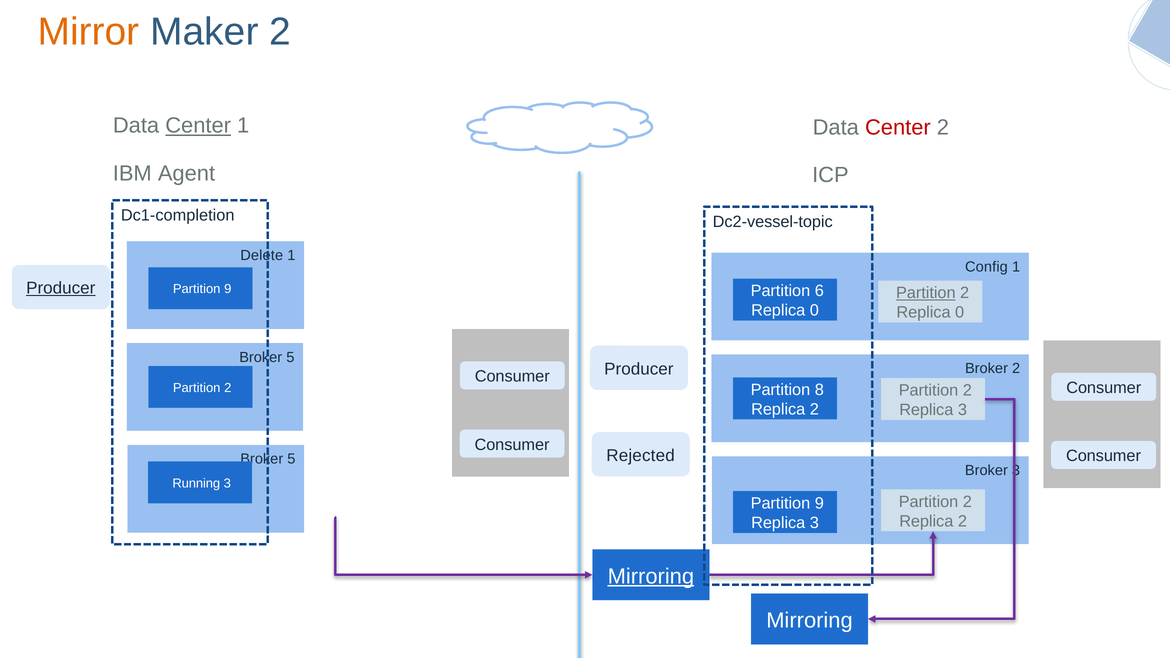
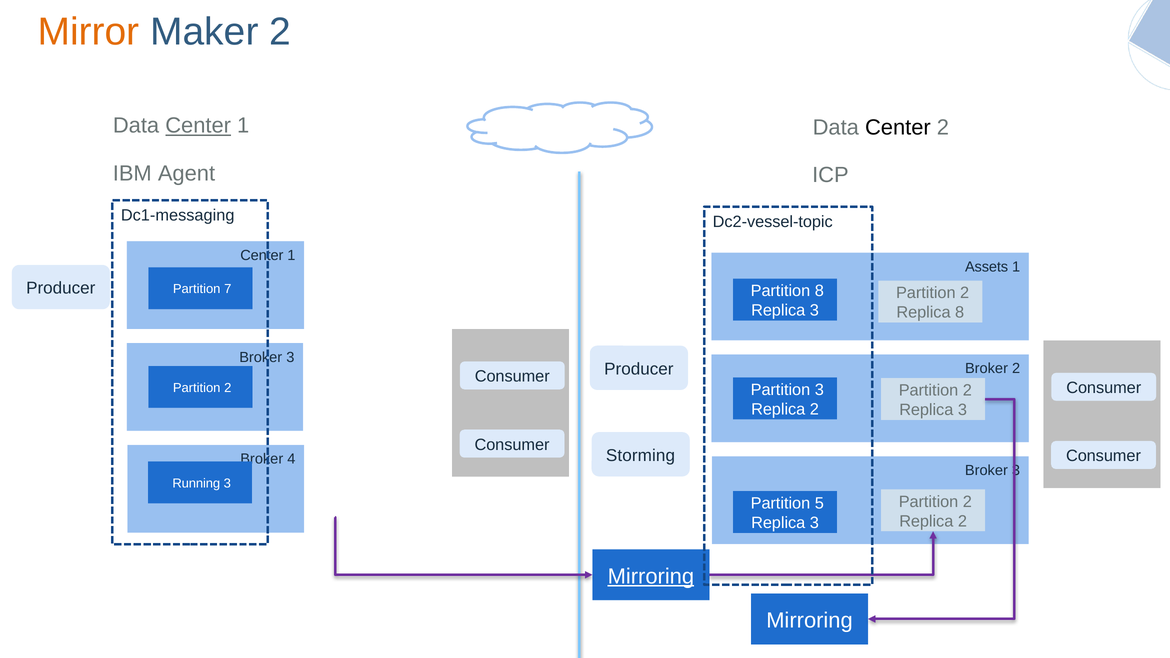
Center at (898, 127) colour: red -> black
Dc1-completion: Dc1-completion -> Dc1-messaging
Delete at (262, 255): Delete -> Center
Config: Config -> Assets
Producer at (61, 288) underline: present -> none
9 at (228, 289): 9 -> 7
Partition 6: 6 -> 8
Partition at (926, 293) underline: present -> none
0 at (814, 311): 0 -> 3
0 at (960, 313): 0 -> 8
5 at (290, 357): 5 -> 3
Partition 8: 8 -> 3
Rejected: Rejected -> Storming
5 at (291, 459): 5 -> 4
9 at (819, 503): 9 -> 5
